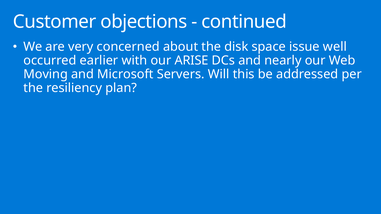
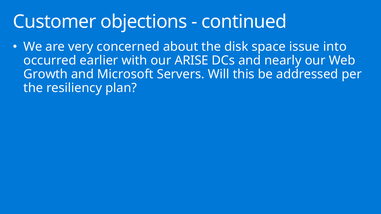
well: well -> into
Moving: Moving -> Growth
